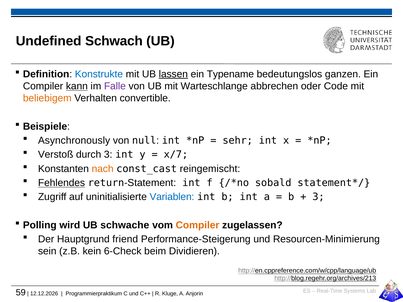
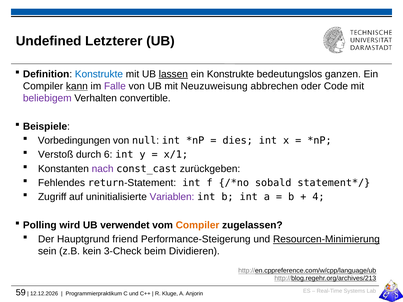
Schwach: Schwach -> Letzterer
ein Typename: Typename -> Konstrukte
Warteschlange: Warteschlange -> Neuzuweisung
beliebigem colour: orange -> purple
Asynchronously: Asynchronously -> Vorbedingungen
sehr: sehr -> dies
durch 3: 3 -> 6
x/7: x/7 -> x/1
nach colour: orange -> purple
reingemischt: reingemischt -> zurückgeben
Fehlendes underline: present -> none
Variablen colour: blue -> purple
3 at (318, 197): 3 -> 4
schwache: schwache -> verwendet
Resourcen-Minimierung underline: none -> present
6-Check: 6-Check -> 3-Check
